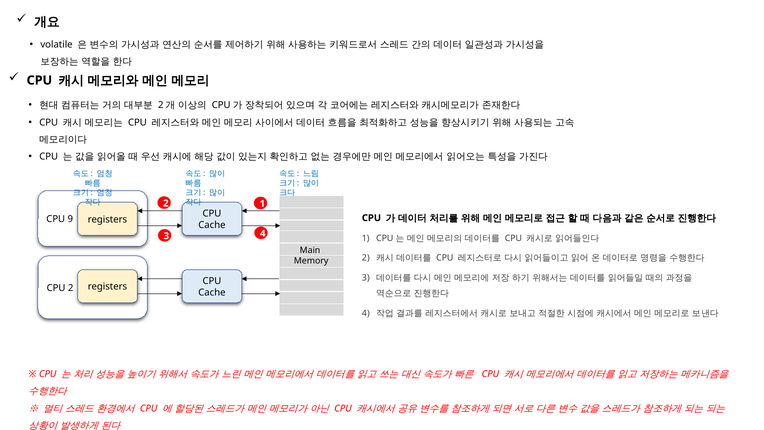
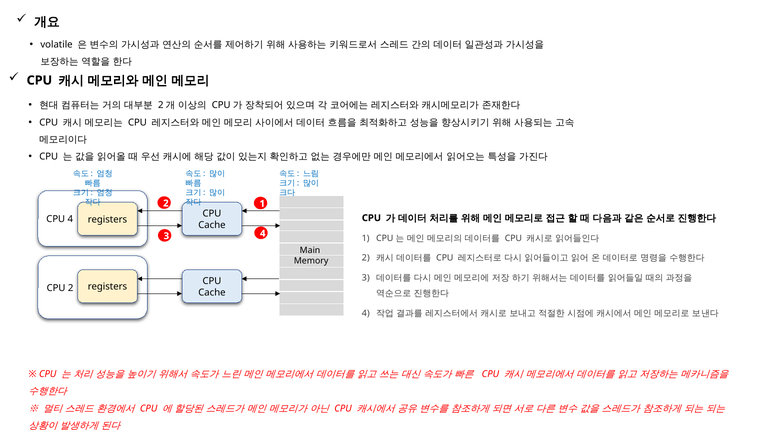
CPU 9: 9 -> 4
